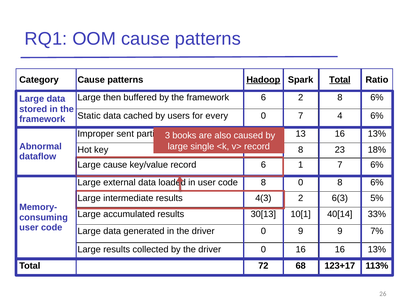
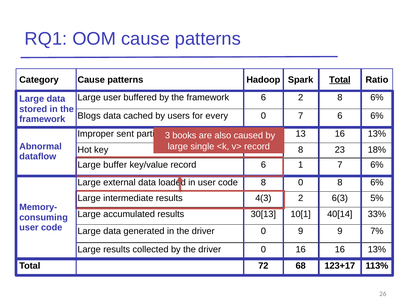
Hadoop underline: present -> none
Large then: then -> user
Static: Static -> Blogs
7 4: 4 -> 6
Large cause: cause -> buffer
